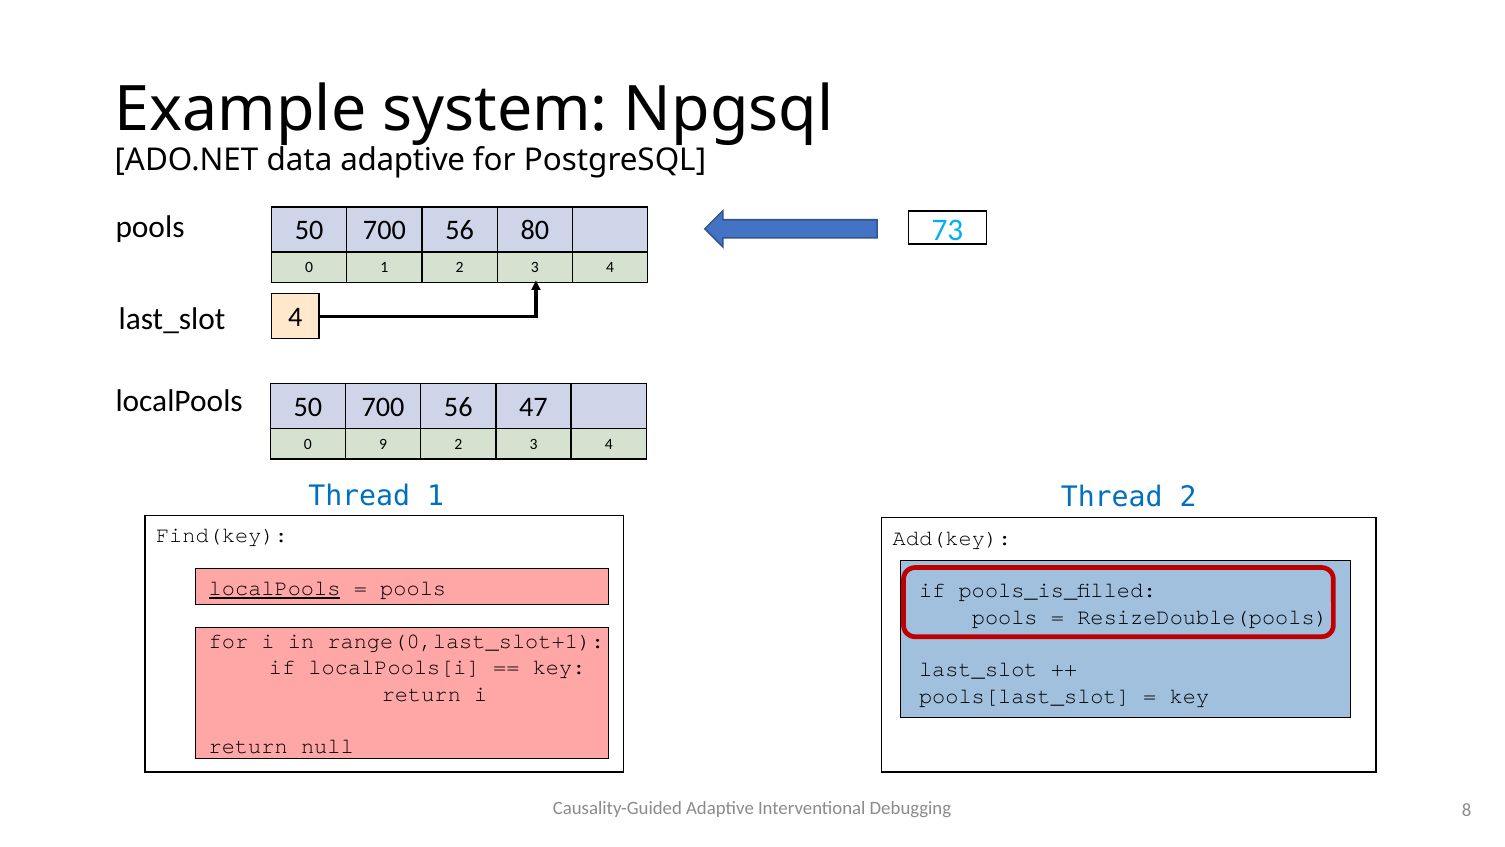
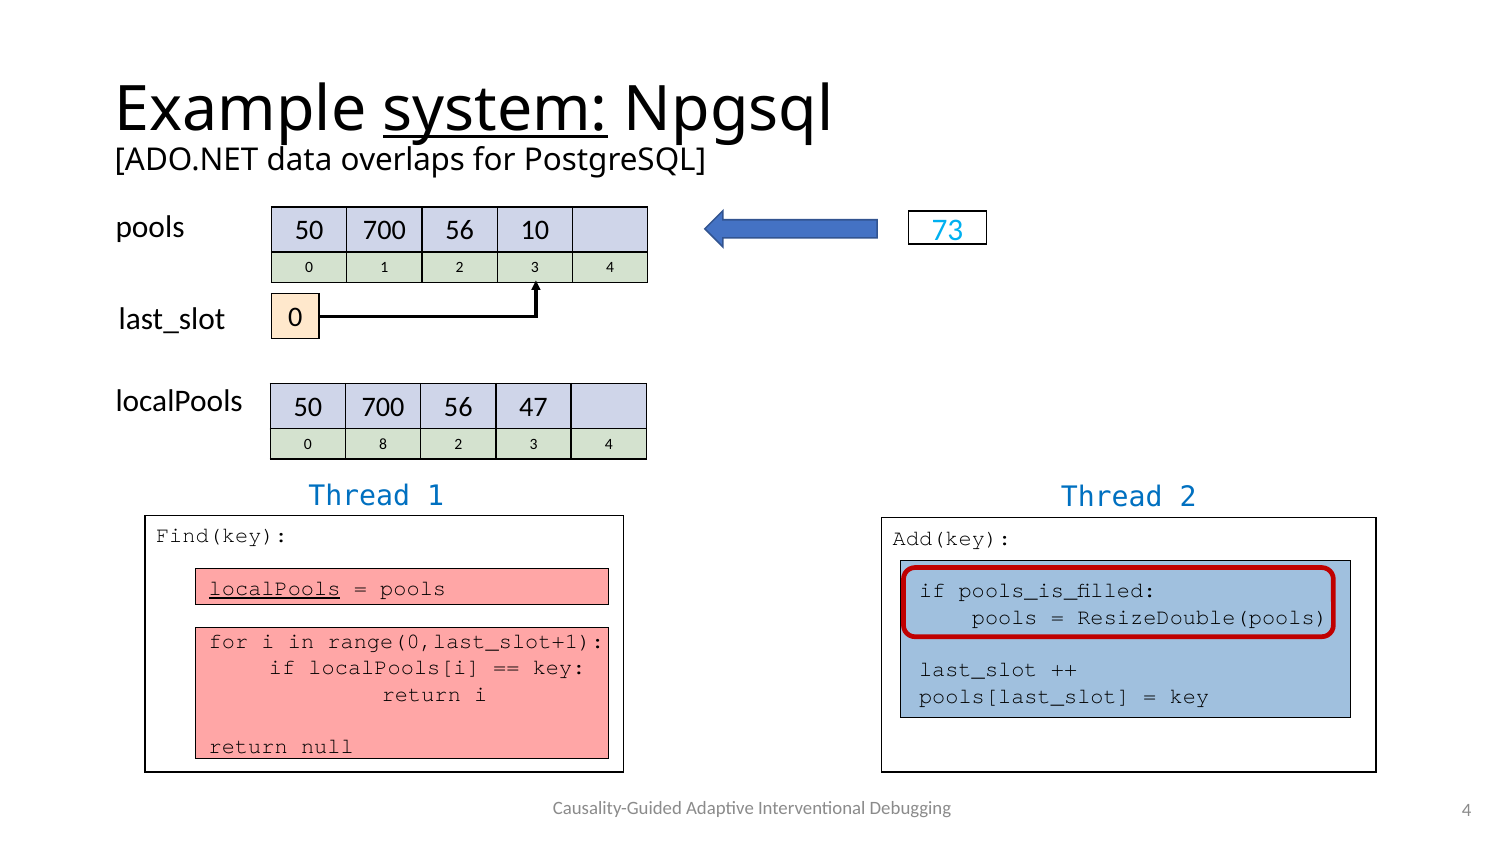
system underline: none -> present
data adaptive: adaptive -> overlaps
80: 80 -> 10
last_slot 4: 4 -> 0
9: 9 -> 8
Debugging 8: 8 -> 4
